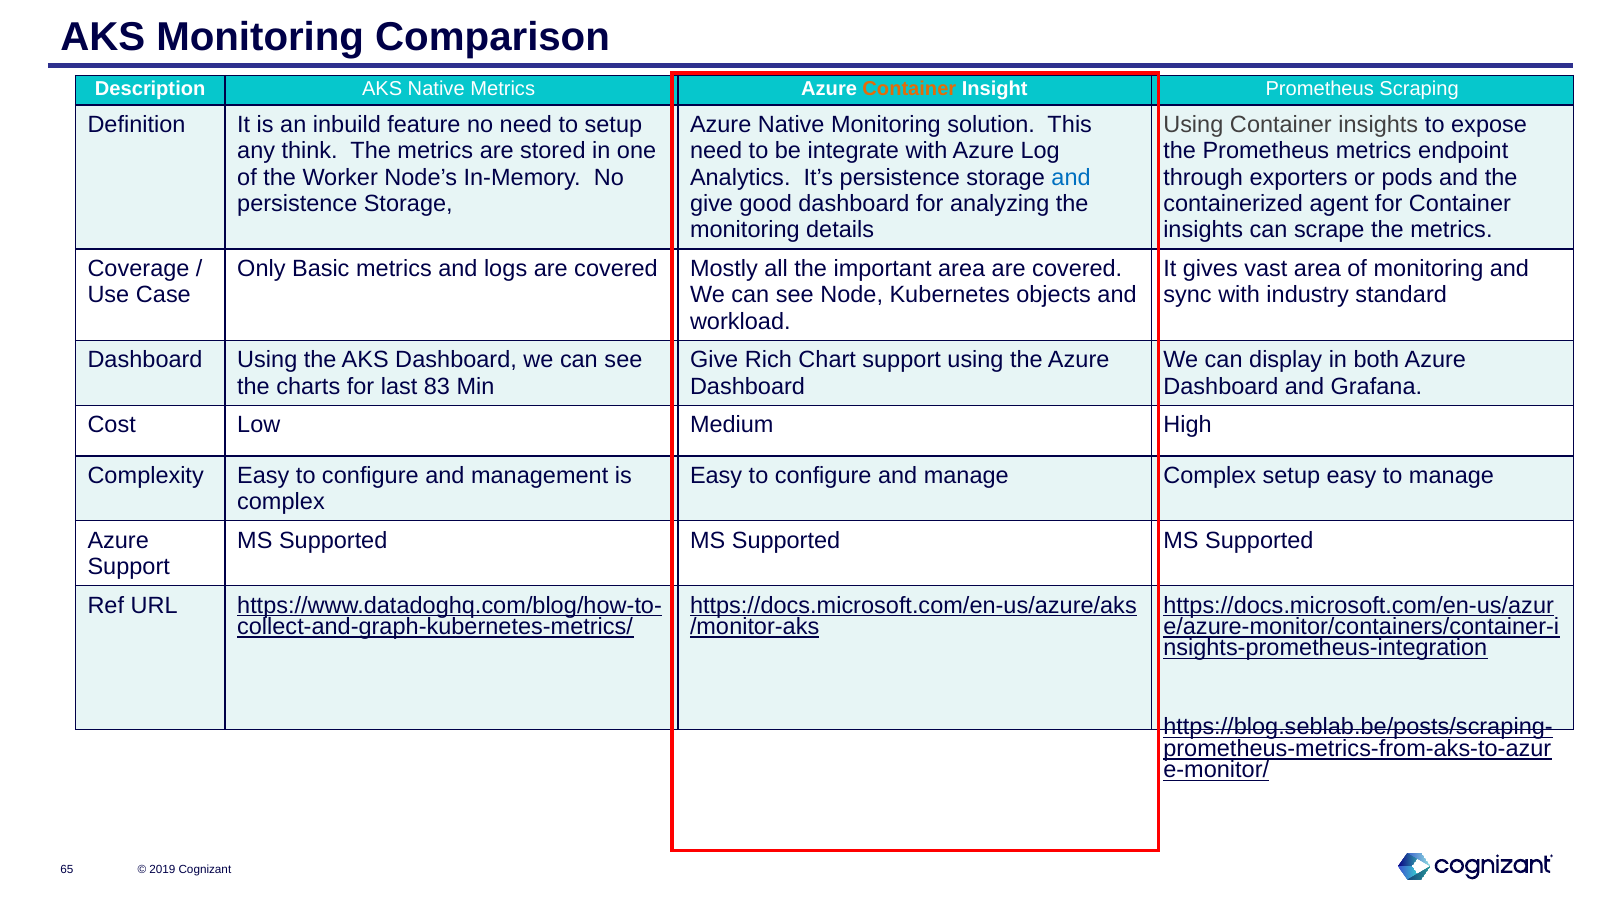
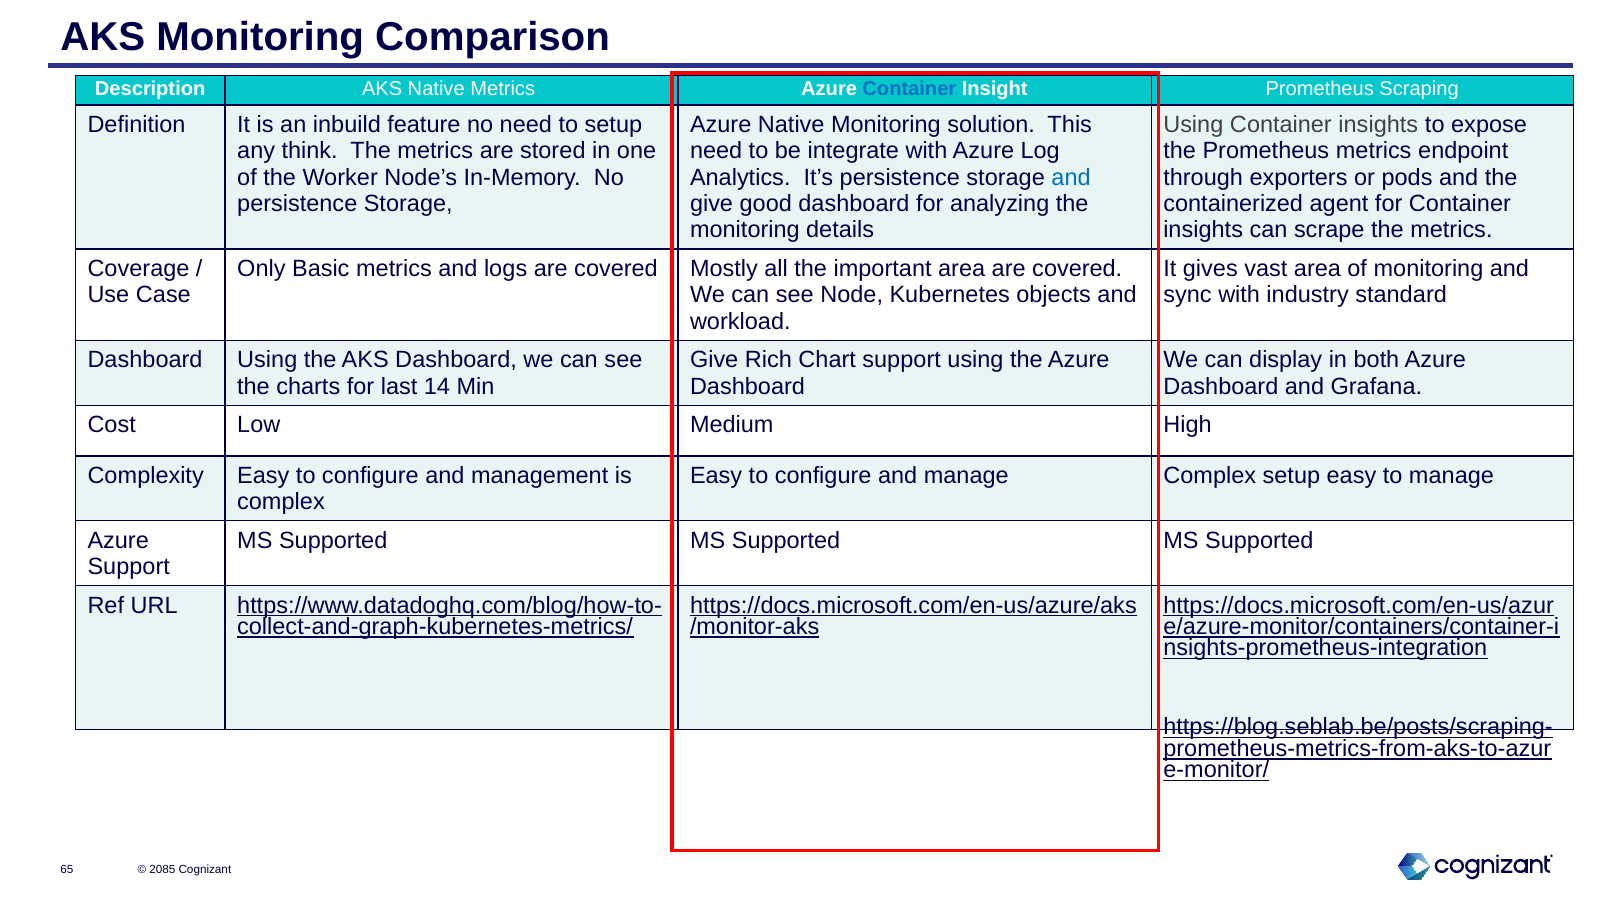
Container at (909, 88) colour: orange -> blue
83: 83 -> 14
2019: 2019 -> 2085
